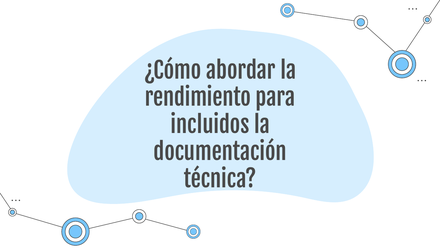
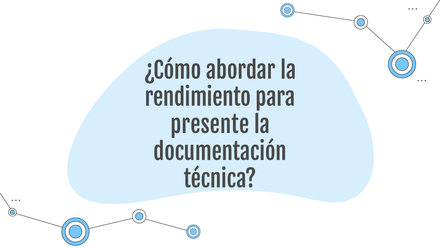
incluidos: incluidos -> presente
